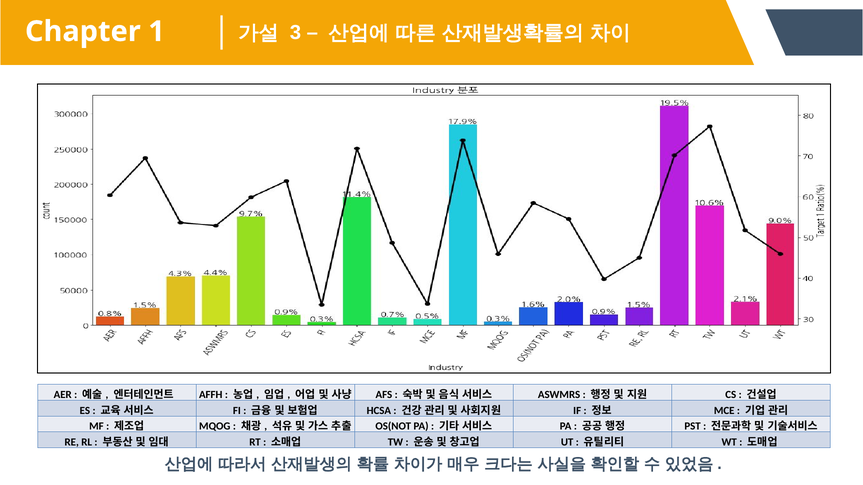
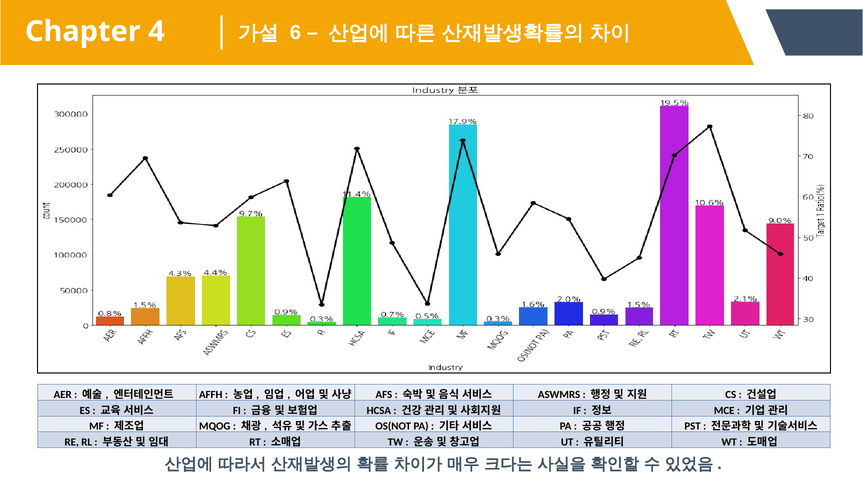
1: 1 -> 4
3: 3 -> 6
